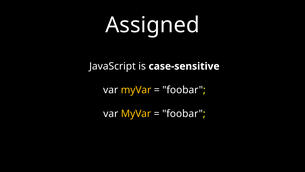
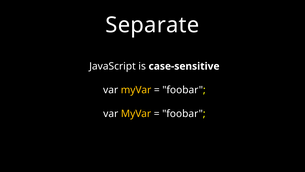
Assigned: Assigned -> Separate
